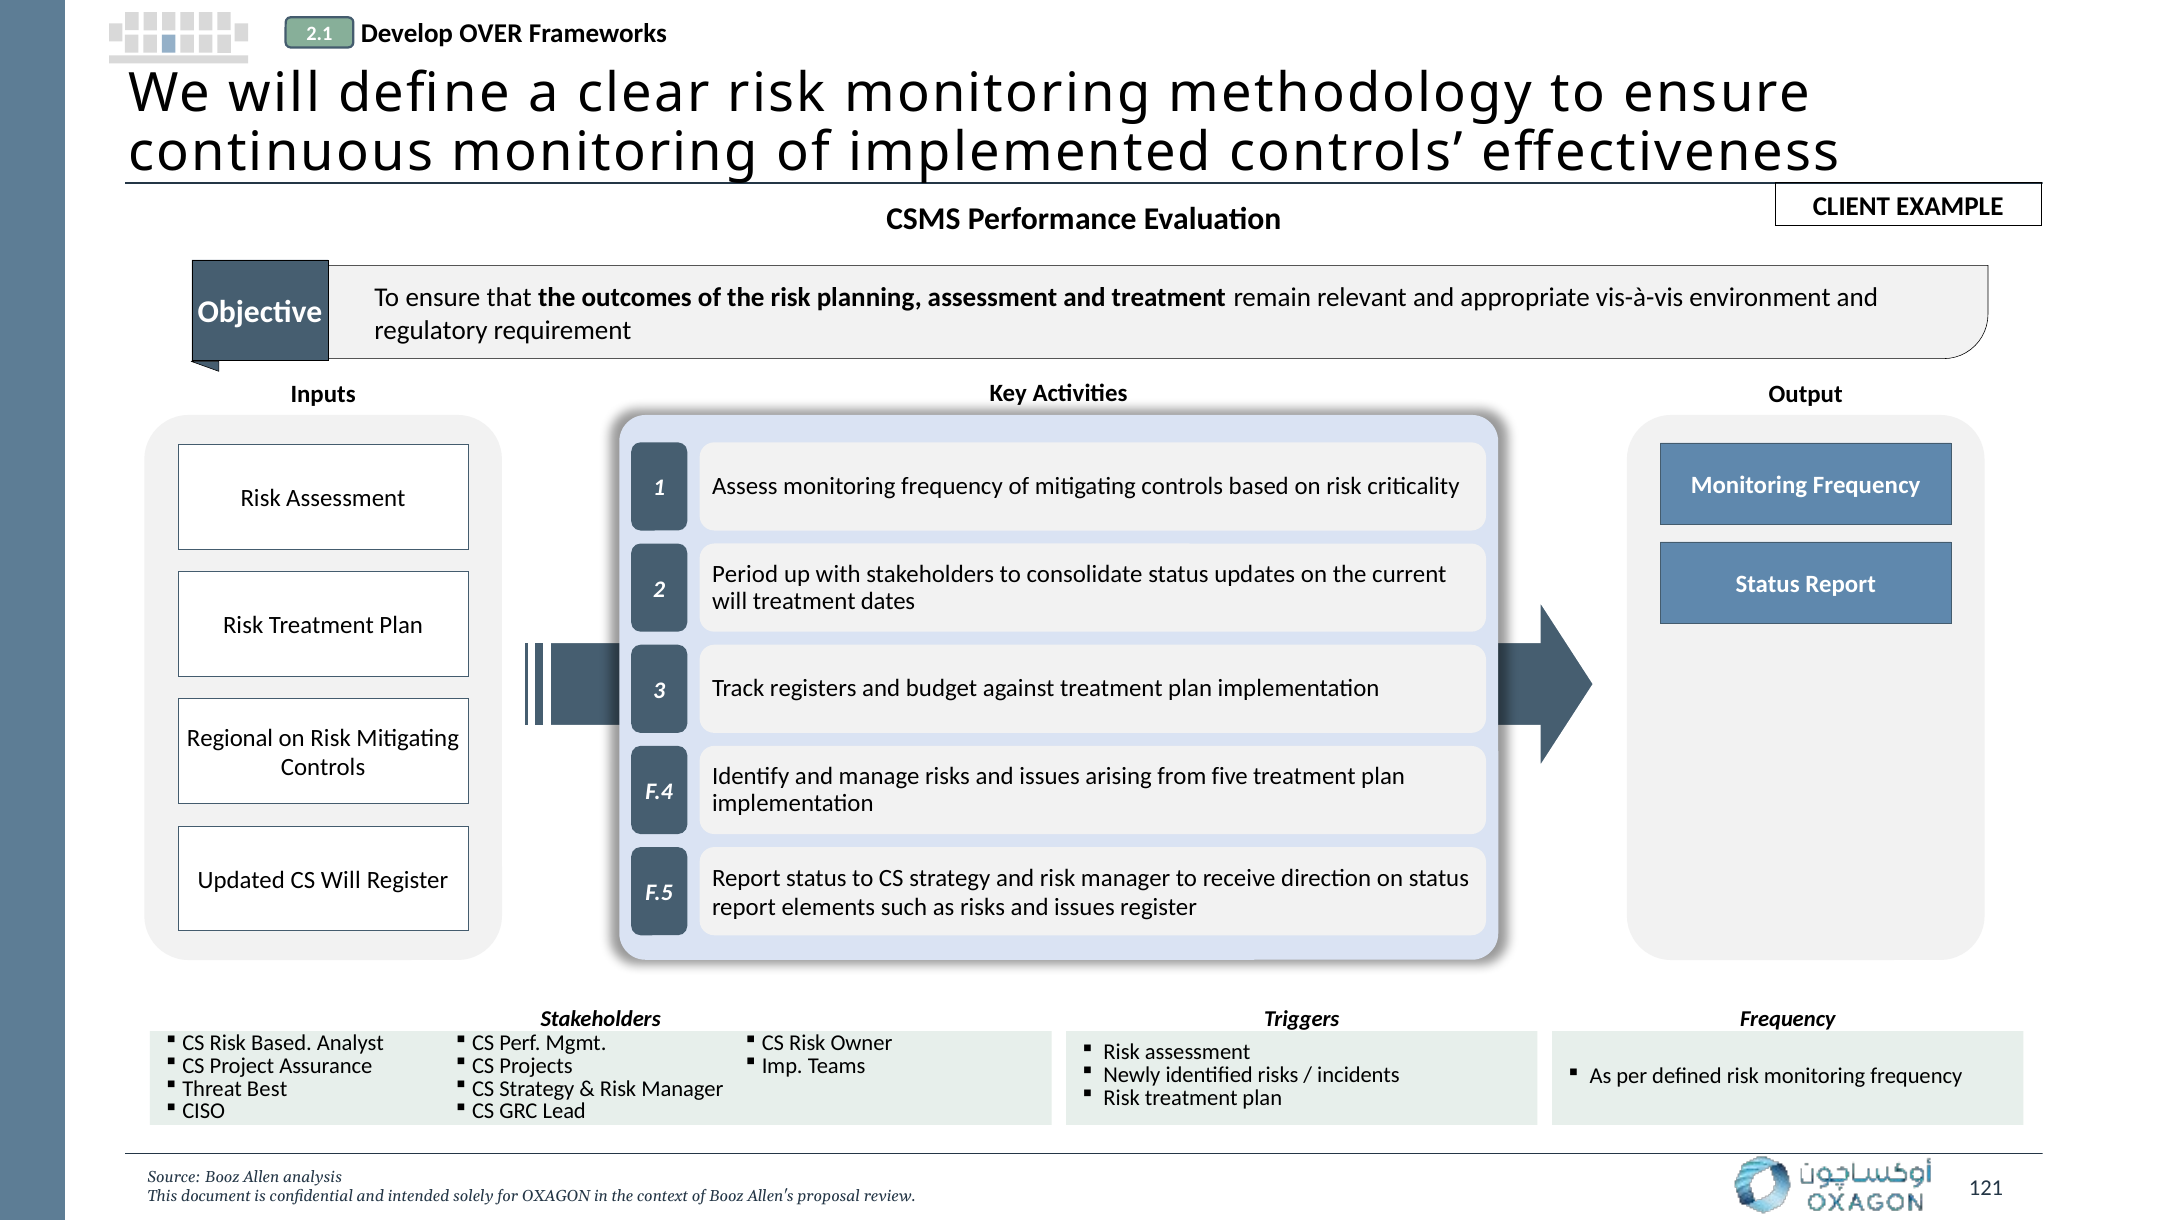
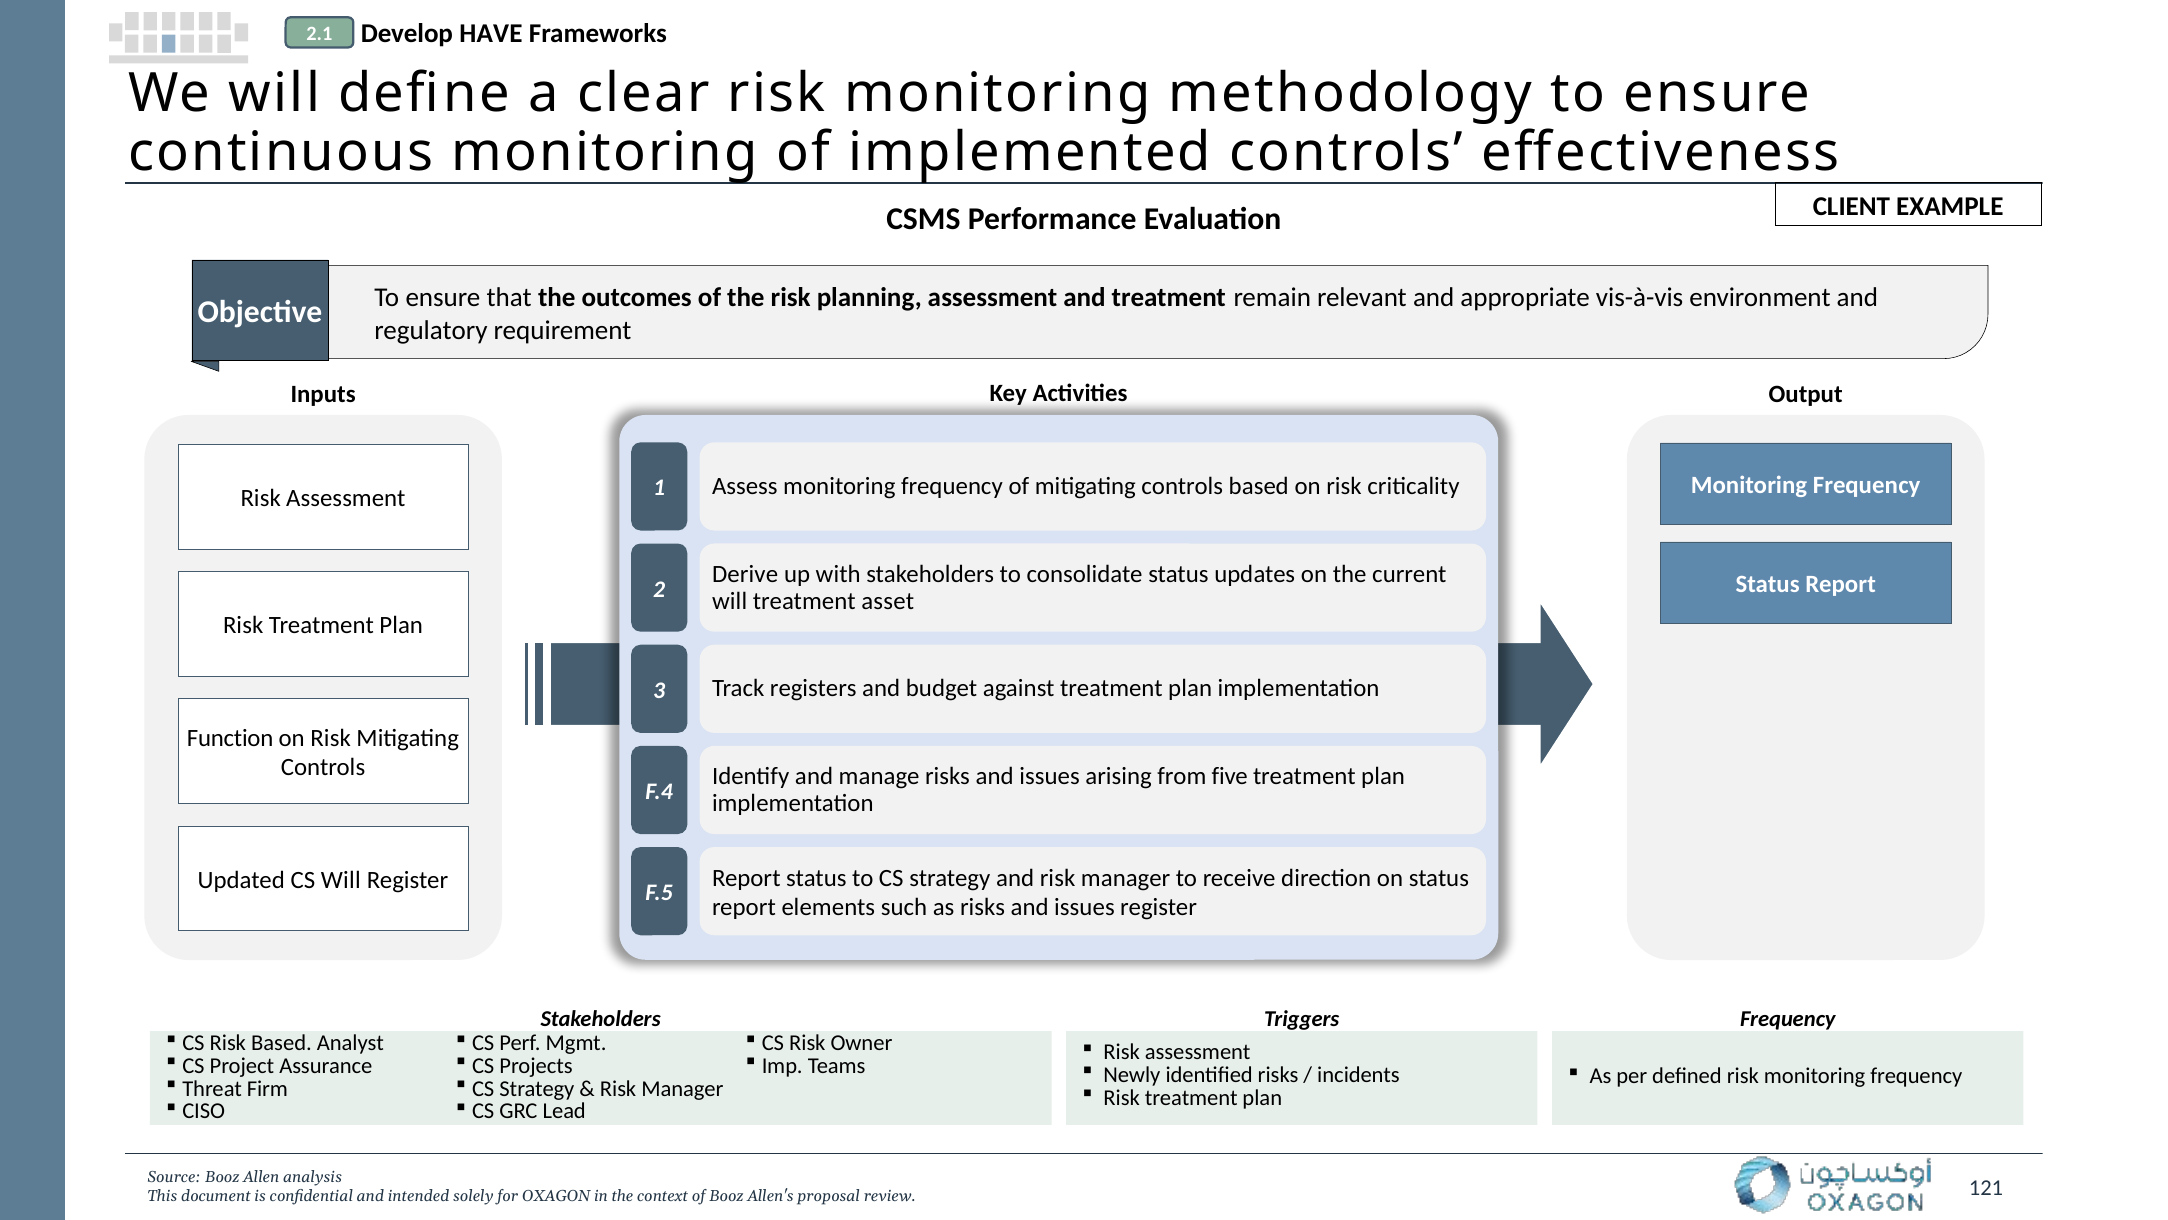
OVER: OVER -> HAVE
Period: Period -> Derive
dates: dates -> asset
Regional: Regional -> Function
Best: Best -> Firm
